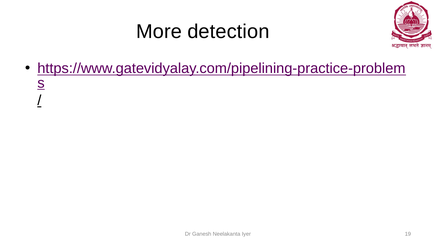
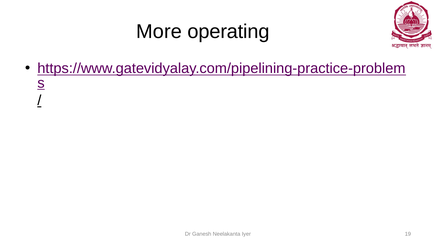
detection: detection -> operating
